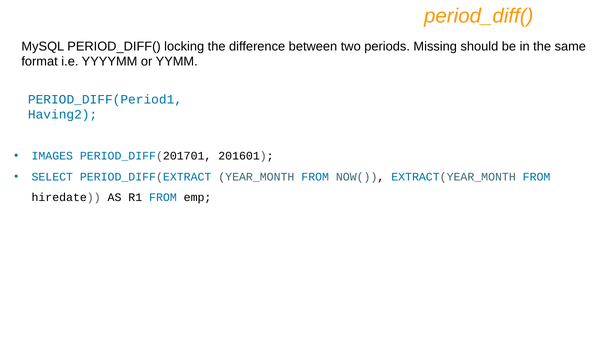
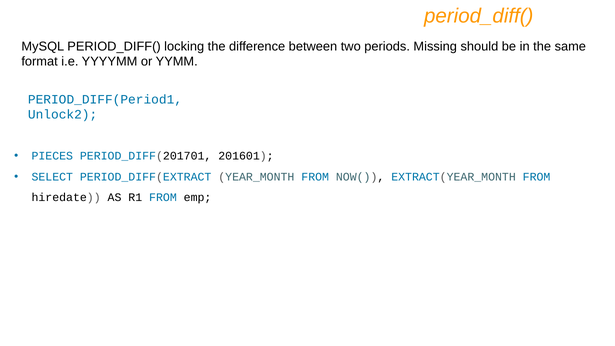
Having2: Having2 -> Unlock2
IMAGES: IMAGES -> PIECES
